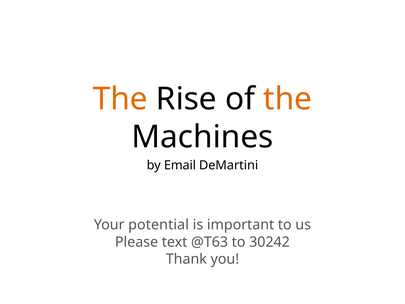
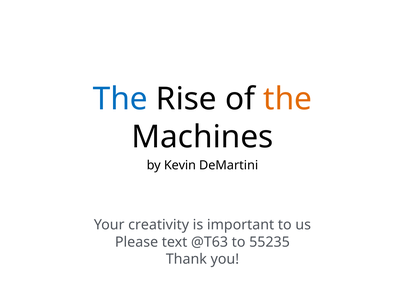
The at (120, 99) colour: orange -> blue
Email: Email -> Kevin
potential: potential -> creativity
30242: 30242 -> 55235
